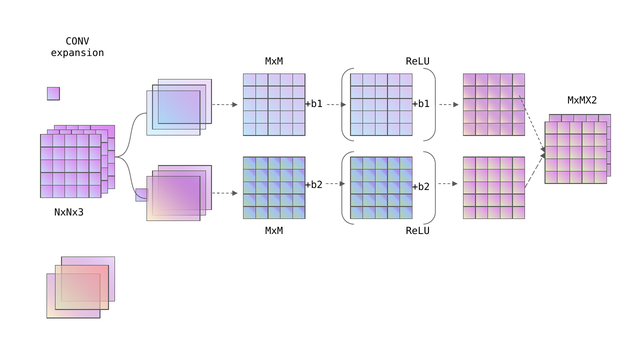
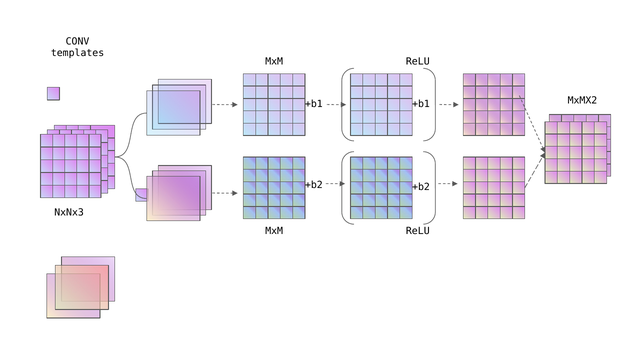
expansion: expansion -> templates
